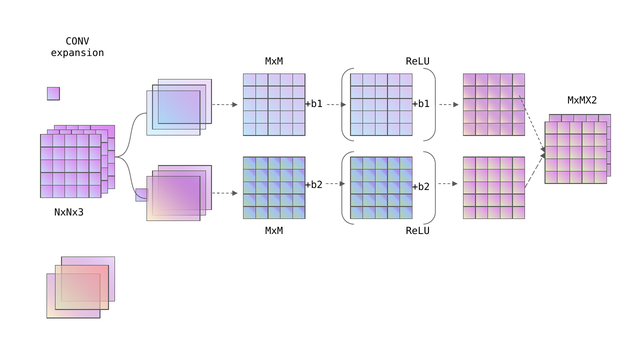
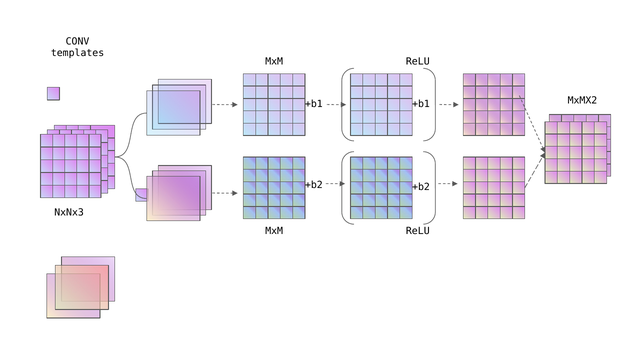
expansion: expansion -> templates
